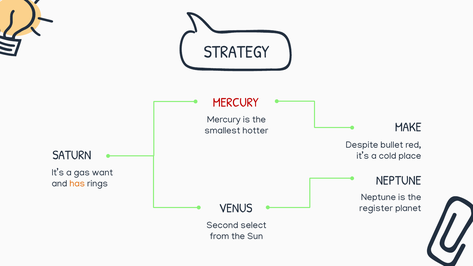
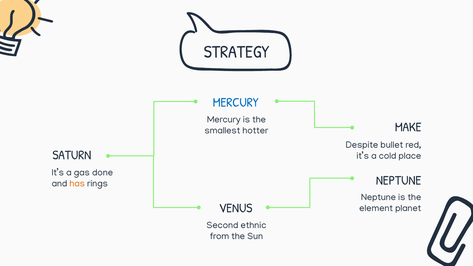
MERCURY at (236, 102) colour: red -> blue
want: want -> done
register: register -> element
select: select -> ethnic
